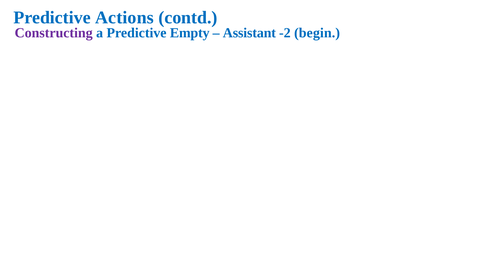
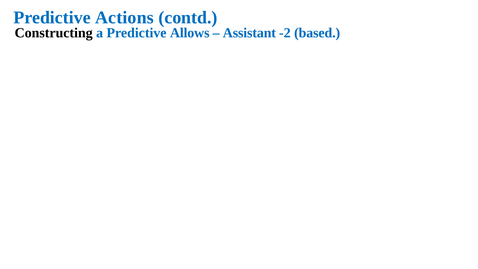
Constructing colour: purple -> black
Empty: Empty -> Allows
begin: begin -> based
